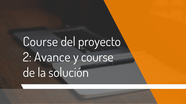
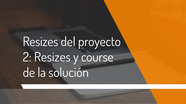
Course at (40, 42): Course -> Resizes
2 Avance: Avance -> Resizes
